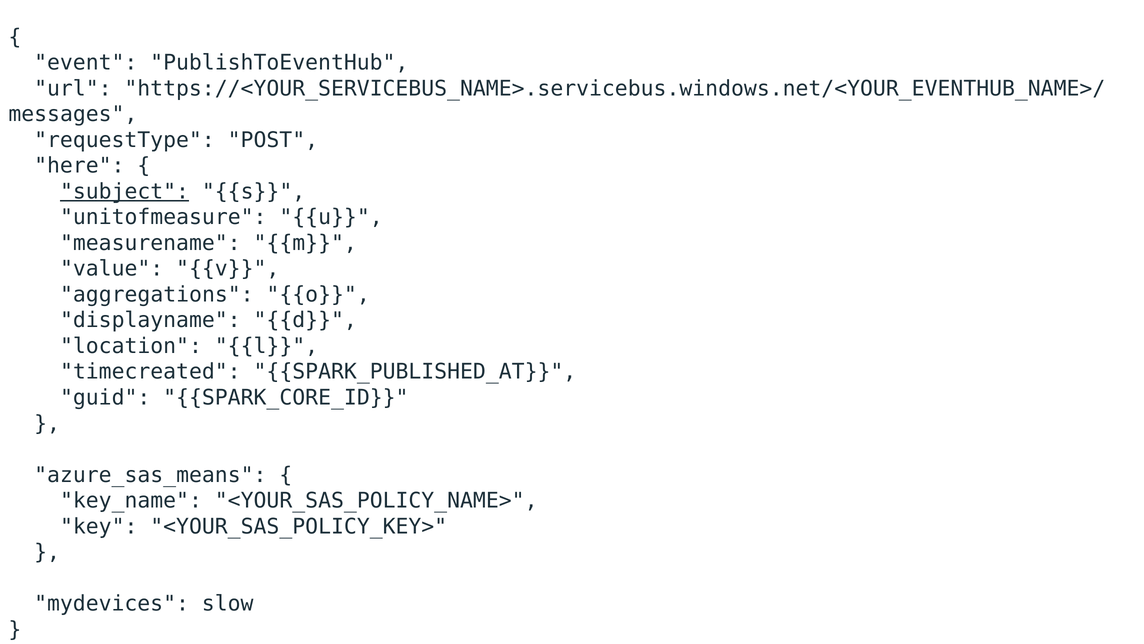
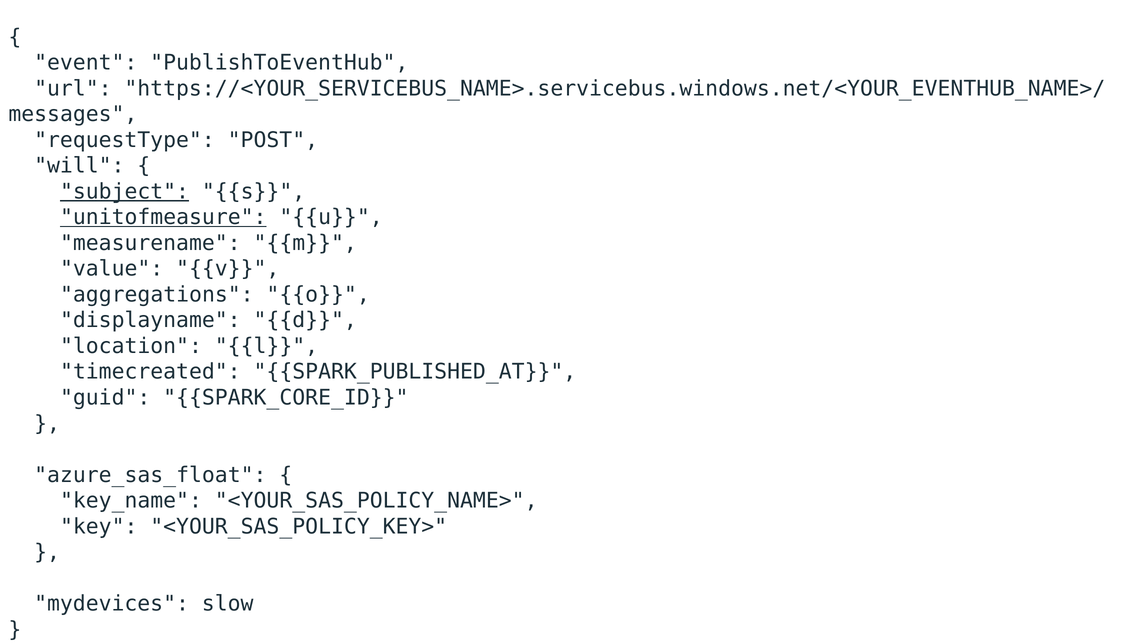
here: here -> will
unitofmeasure underline: none -> present
azure_sas_means: azure_sas_means -> azure_sas_float
